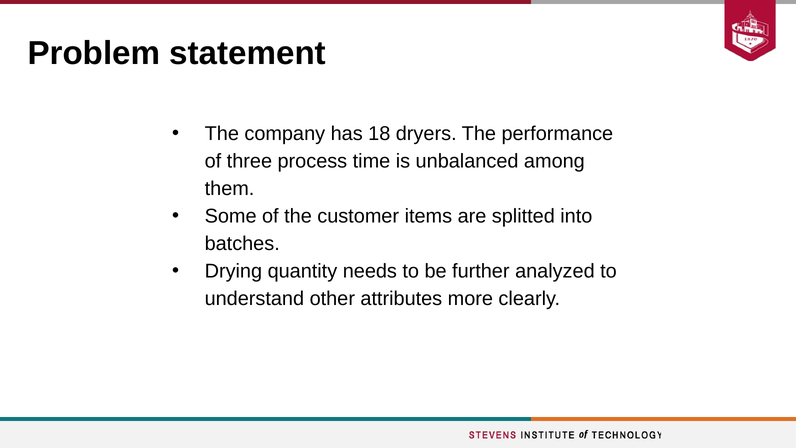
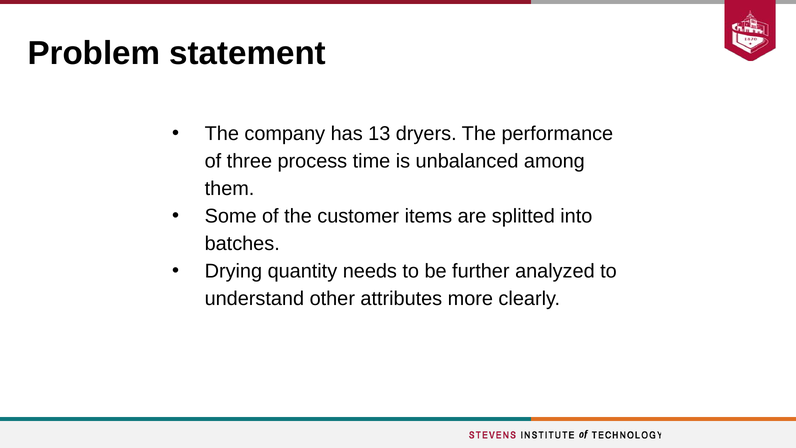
18: 18 -> 13
